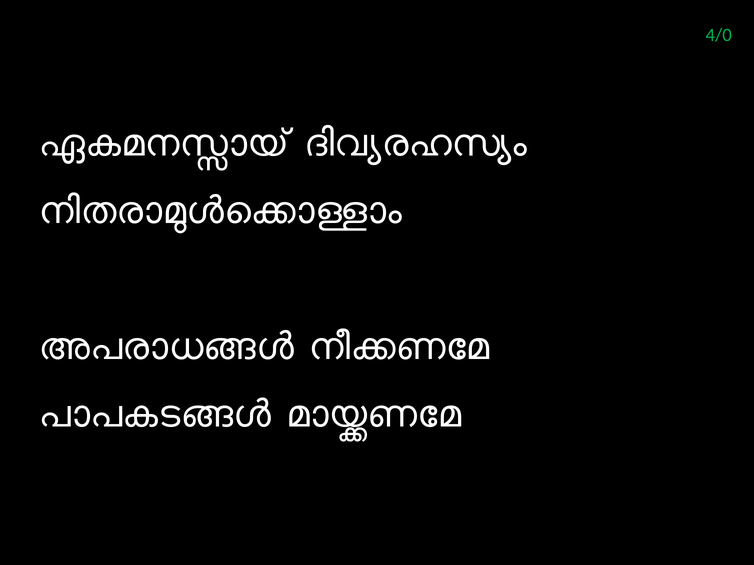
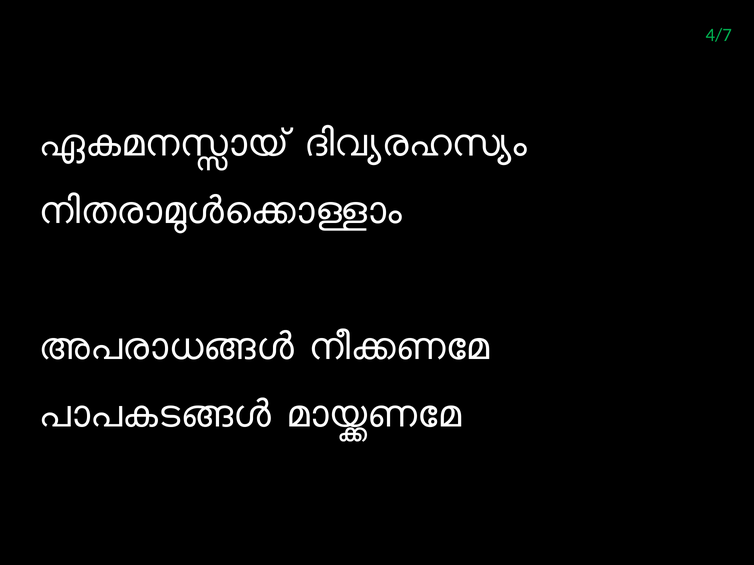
4/0: 4/0 -> 4/7
